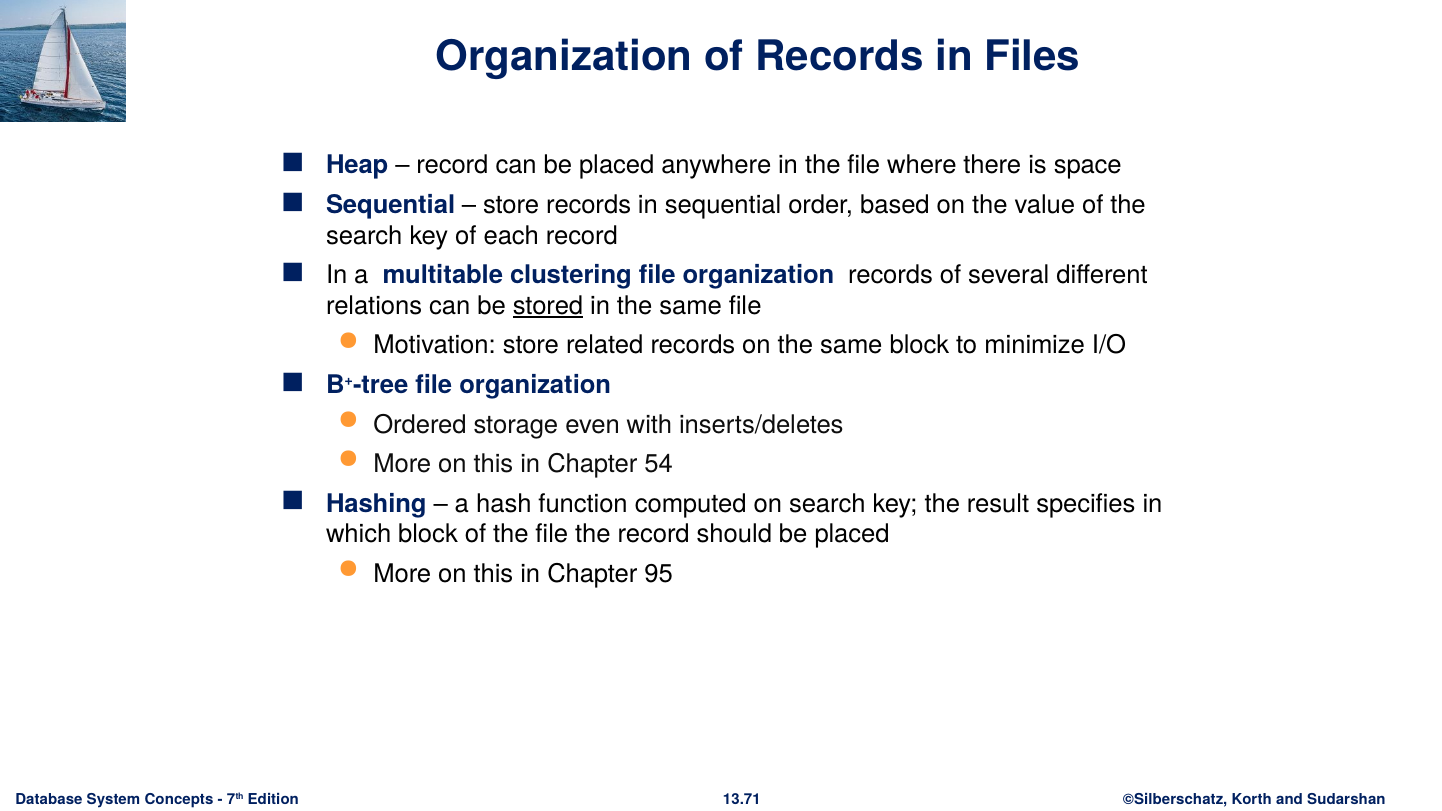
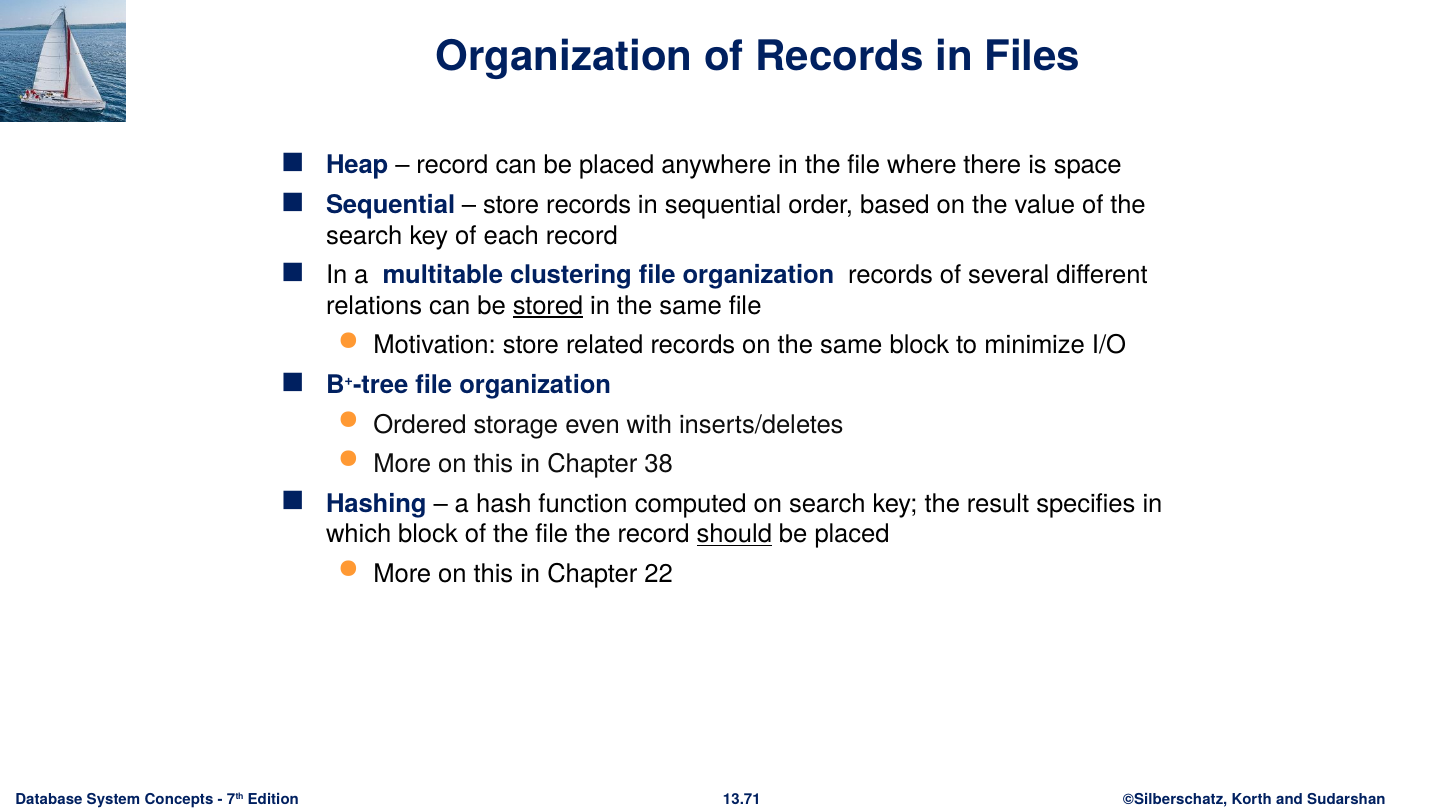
54: 54 -> 38
should underline: none -> present
95: 95 -> 22
